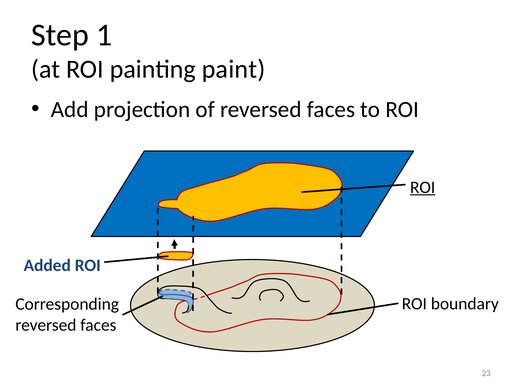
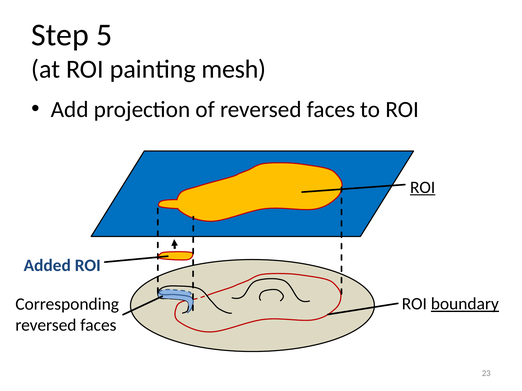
1: 1 -> 5
paint: paint -> mesh
boundary underline: none -> present
